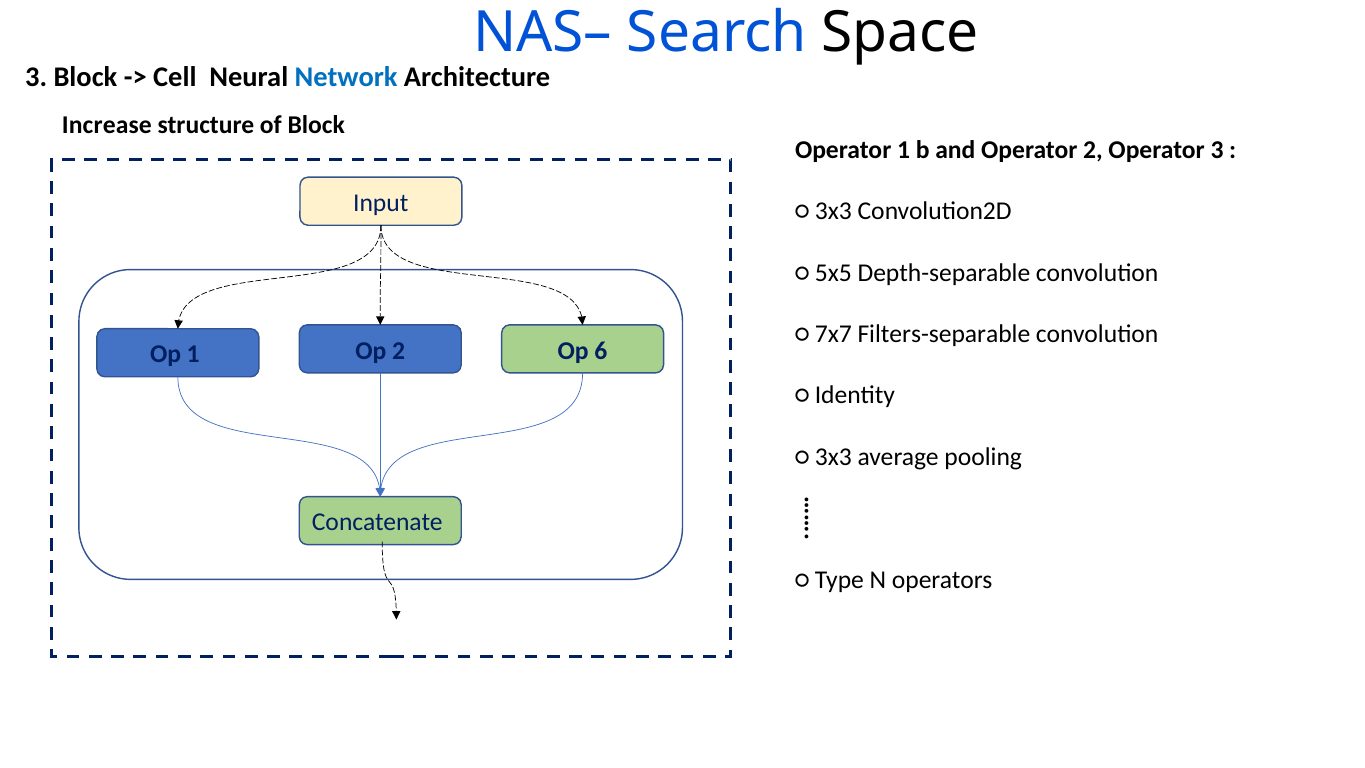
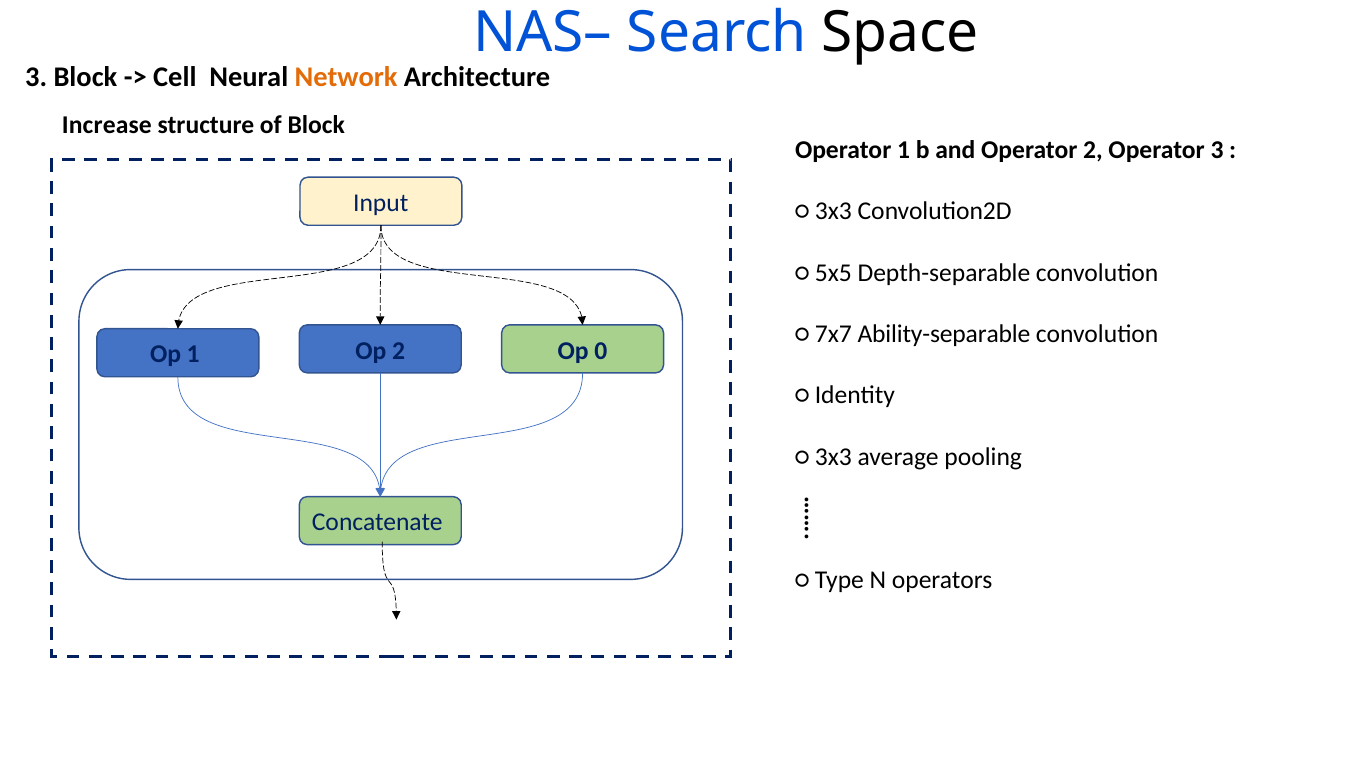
Network colour: blue -> orange
Filters-separable: Filters-separable -> Ability-separable
6: 6 -> 0
